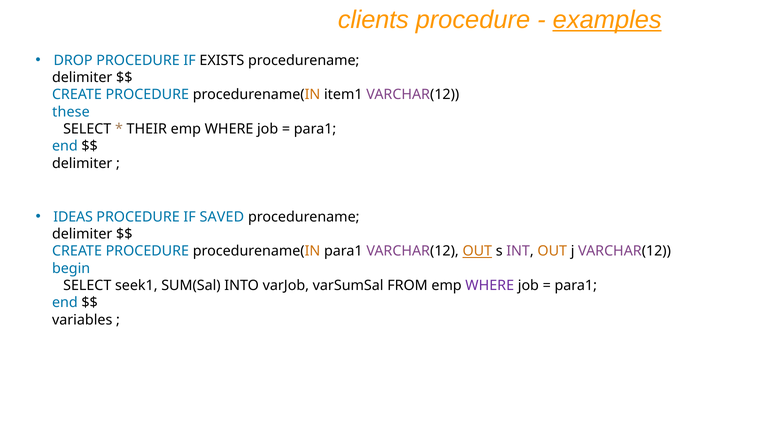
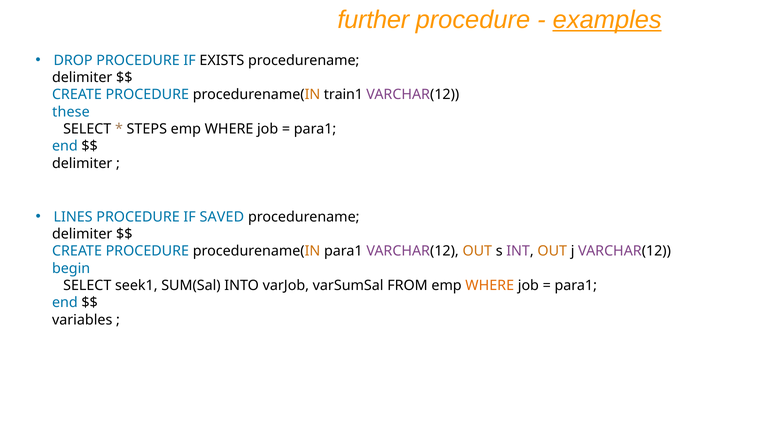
clients: clients -> further
item1: item1 -> train1
THEIR: THEIR -> STEPS
IDEAS: IDEAS -> LINES
OUT at (477, 251) underline: present -> none
WHERE at (490, 286) colour: purple -> orange
